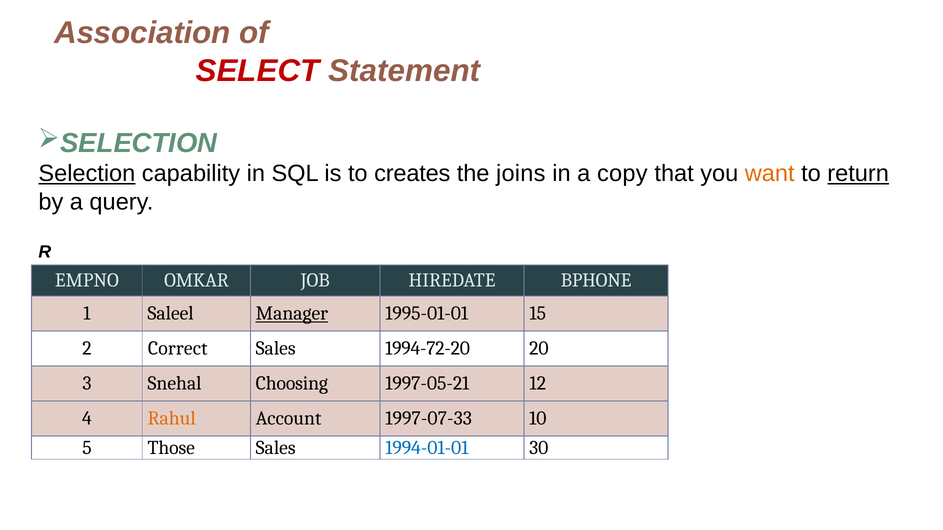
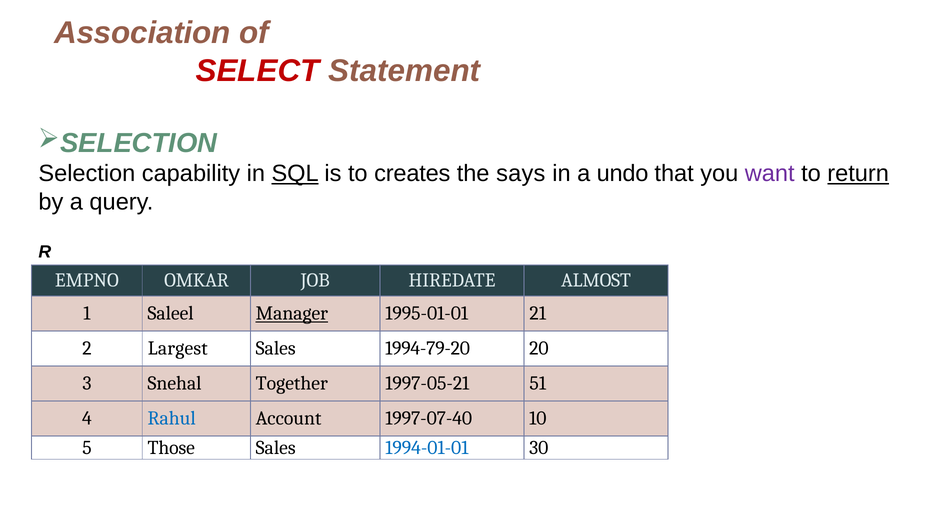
Selection underline: present -> none
SQL underline: none -> present
joins: joins -> says
copy: copy -> undo
want colour: orange -> purple
BPHONE: BPHONE -> ALMOST
15: 15 -> 21
Correct: Correct -> Largest
1994-72-20: 1994-72-20 -> 1994-79-20
Choosing: Choosing -> Together
12: 12 -> 51
Rahul colour: orange -> blue
1997-07-33: 1997-07-33 -> 1997-07-40
